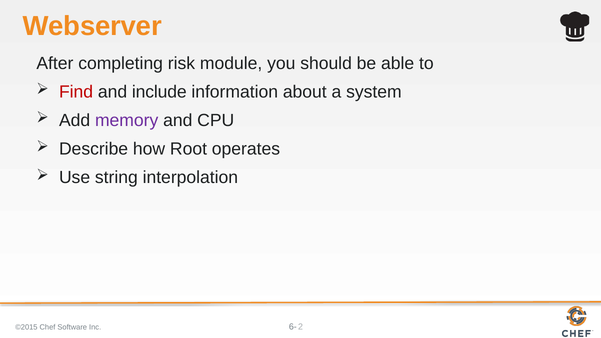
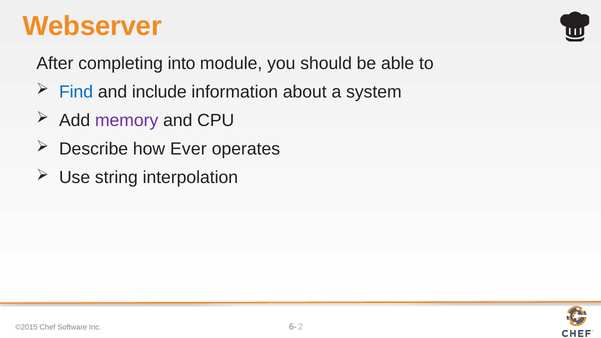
risk: risk -> into
Find colour: red -> blue
Root: Root -> Ever
